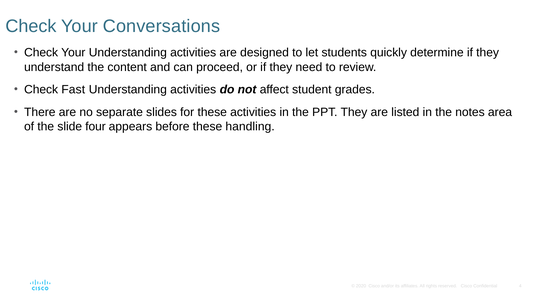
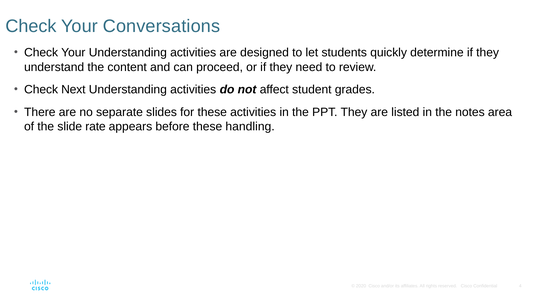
Fast: Fast -> Next
four: four -> rate
